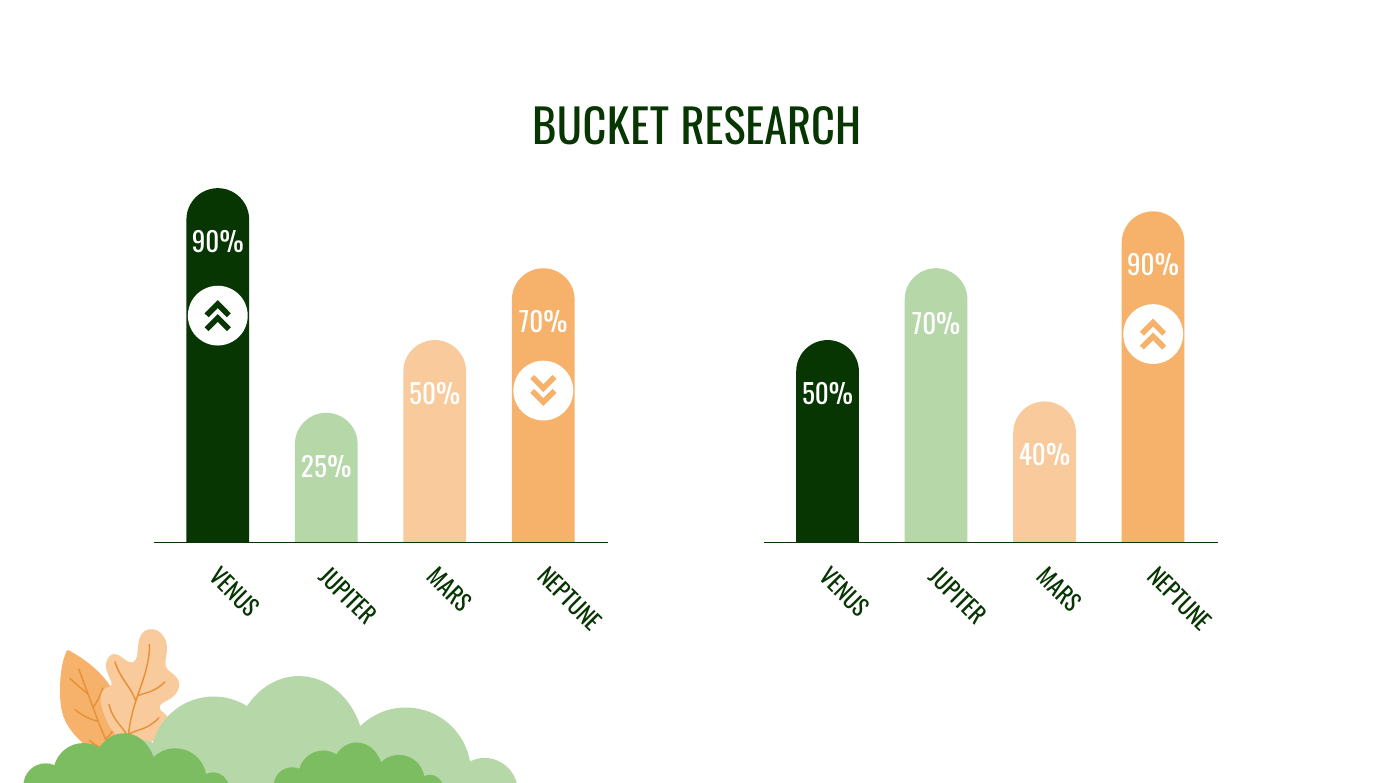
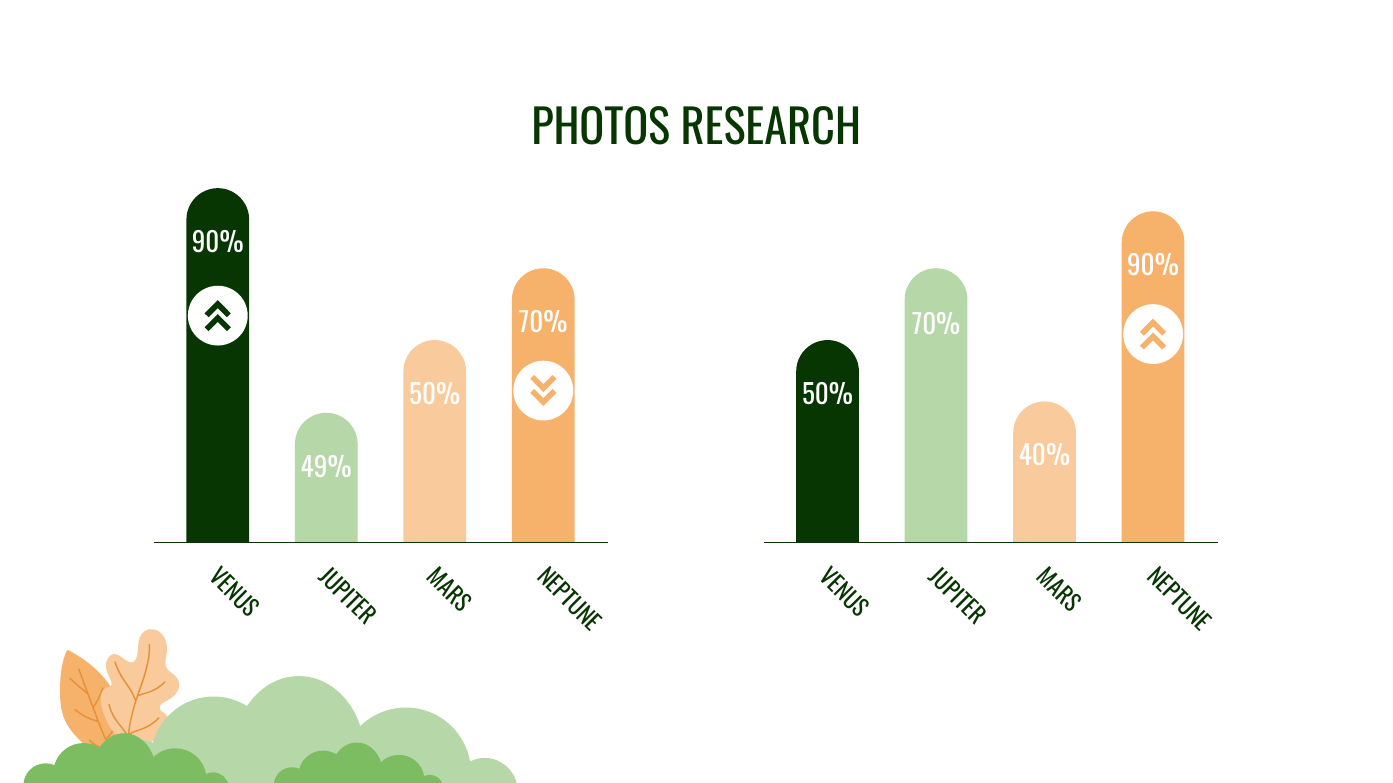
BUCKET: BUCKET -> PHOTOS
25%: 25% -> 49%
